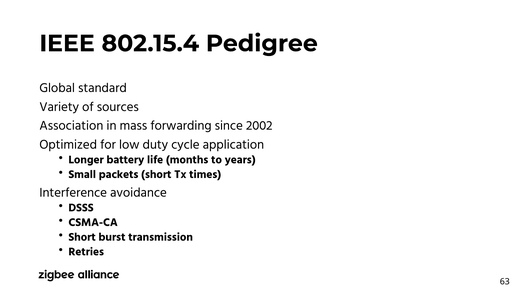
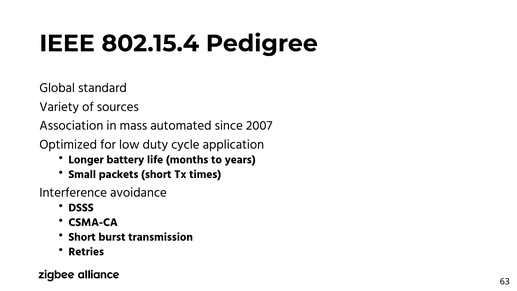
forwarding: forwarding -> automated
2002: 2002 -> 2007
